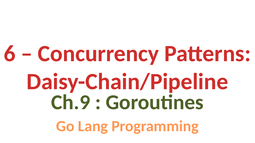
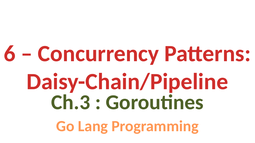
Ch.9: Ch.9 -> Ch.3
